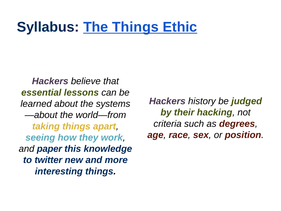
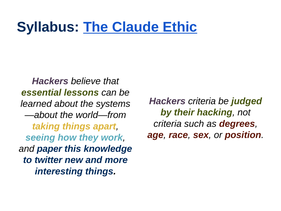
The Things: Things -> Claude
Hackers history: history -> criteria
